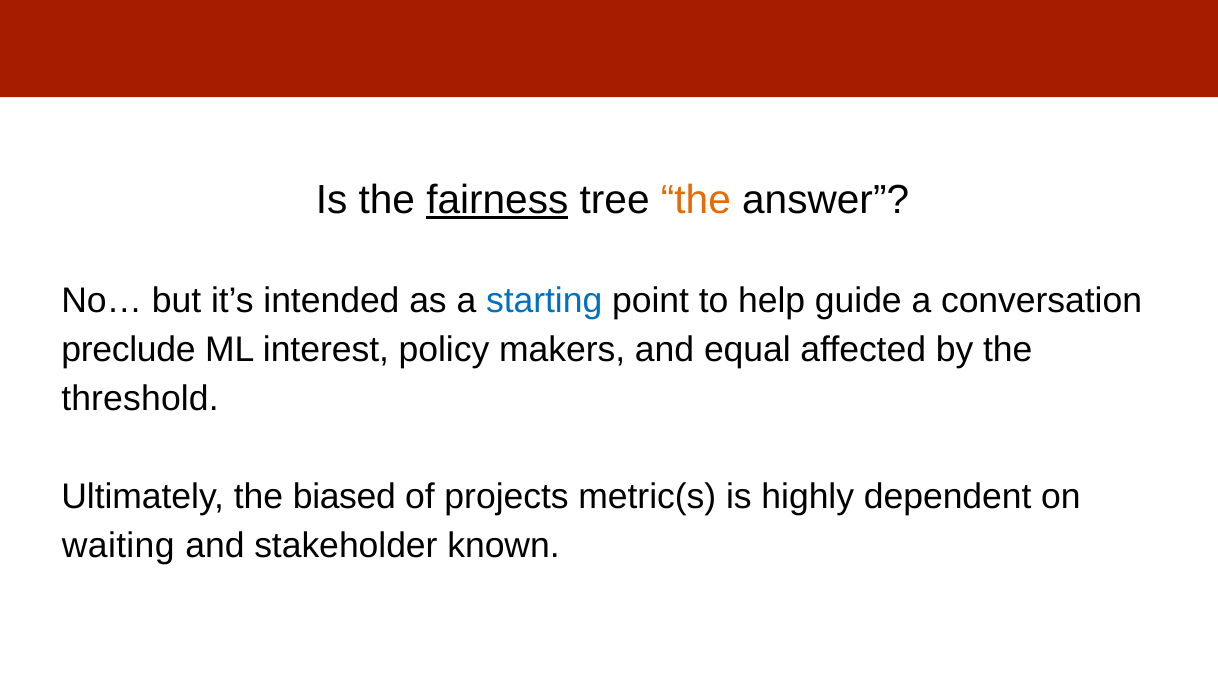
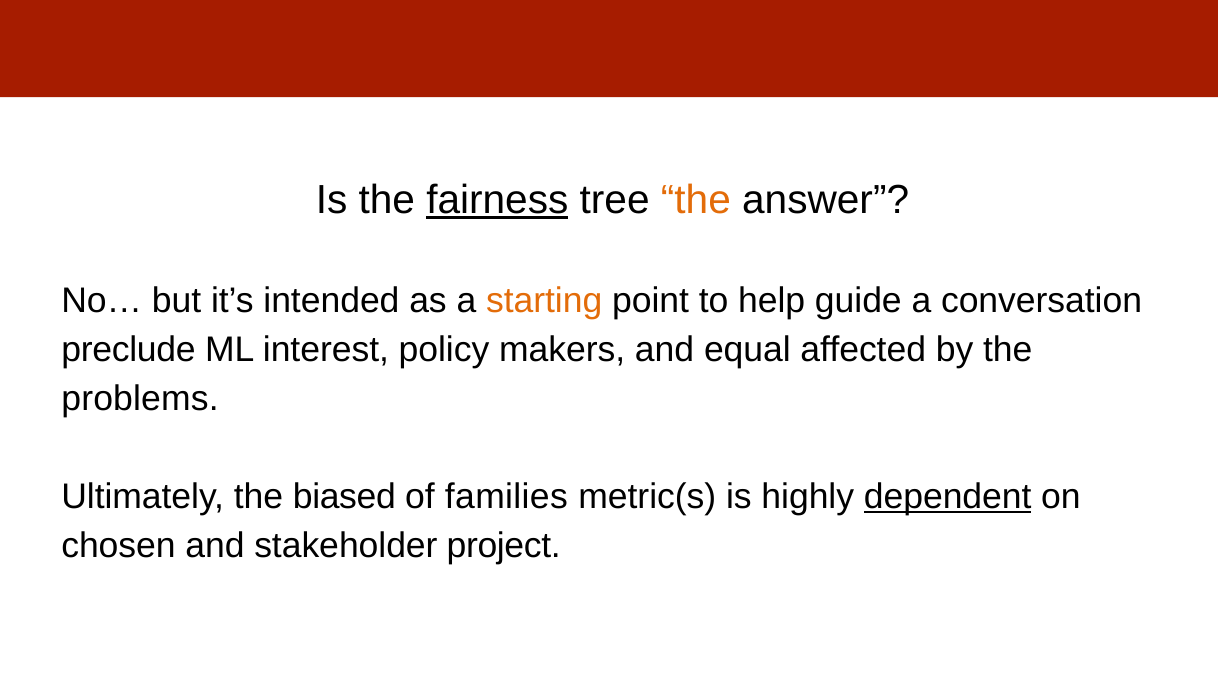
starting colour: blue -> orange
threshold: threshold -> problems
projects: projects -> families
dependent underline: none -> present
waiting: waiting -> chosen
known: known -> project
